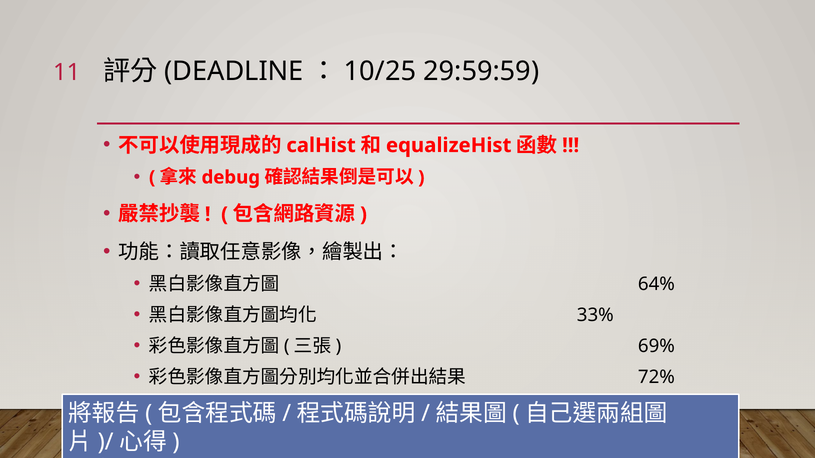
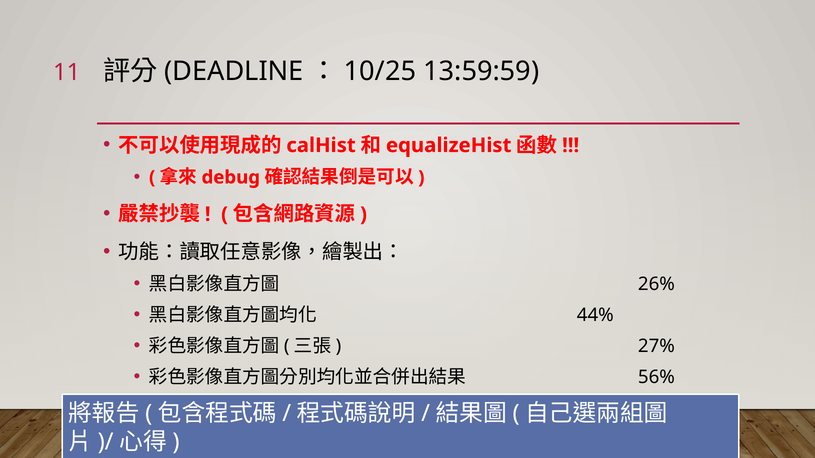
29:59:59: 29:59:59 -> 13:59:59
64%: 64% -> 26%
33%: 33% -> 44%
69%: 69% -> 27%
72%: 72% -> 56%
